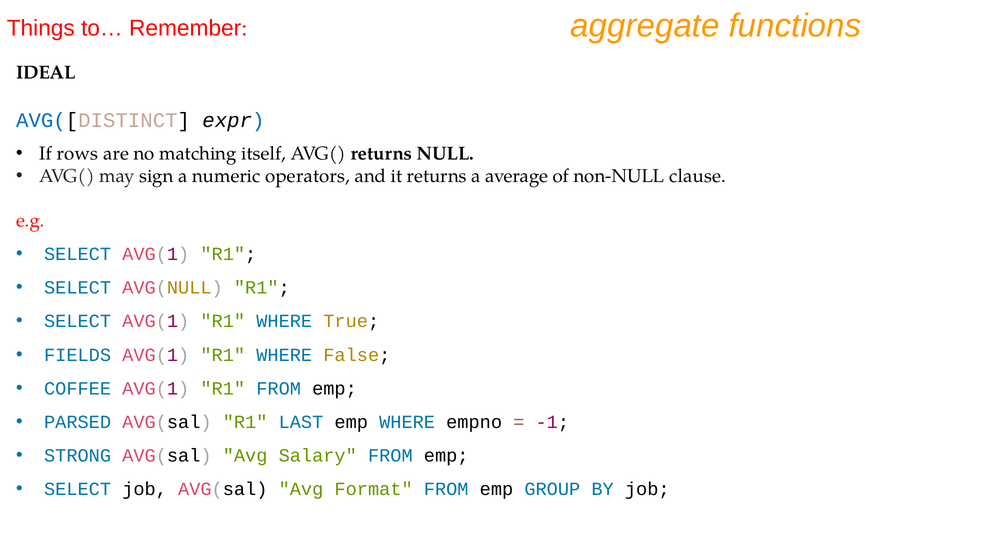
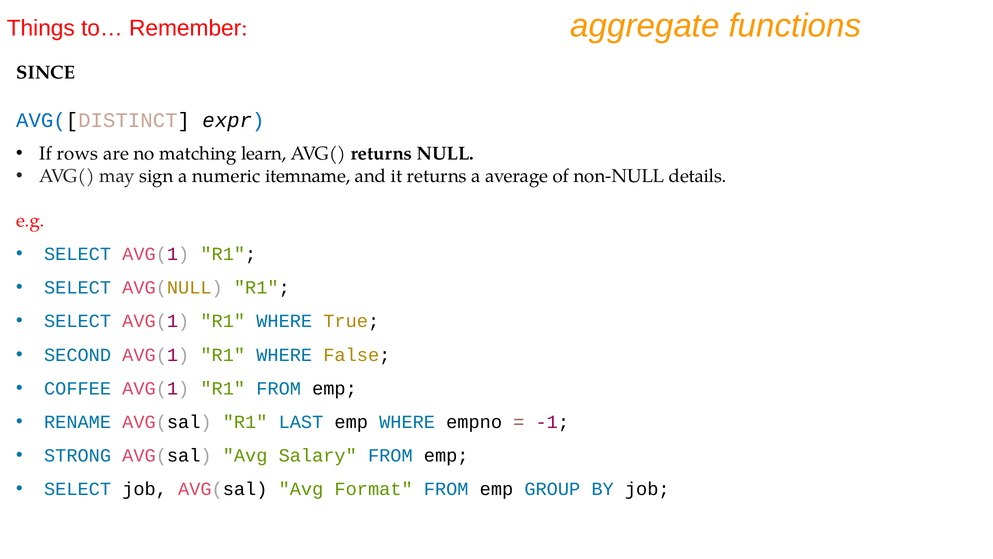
IDEAL: IDEAL -> SINCE
itself: itself -> learn
operators: operators -> itemname
clause: clause -> details
FIELDS: FIELDS -> SECOND
PARSED: PARSED -> RENAME
